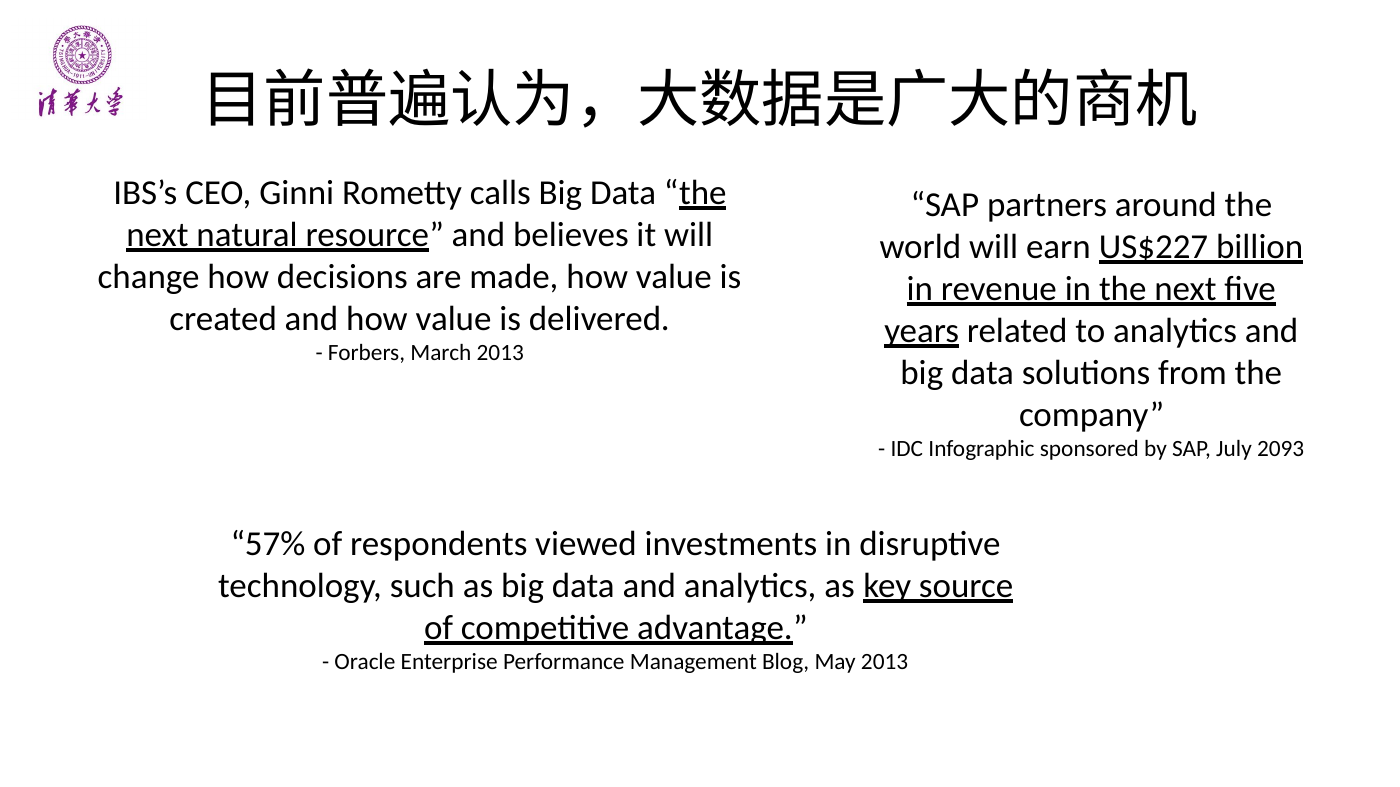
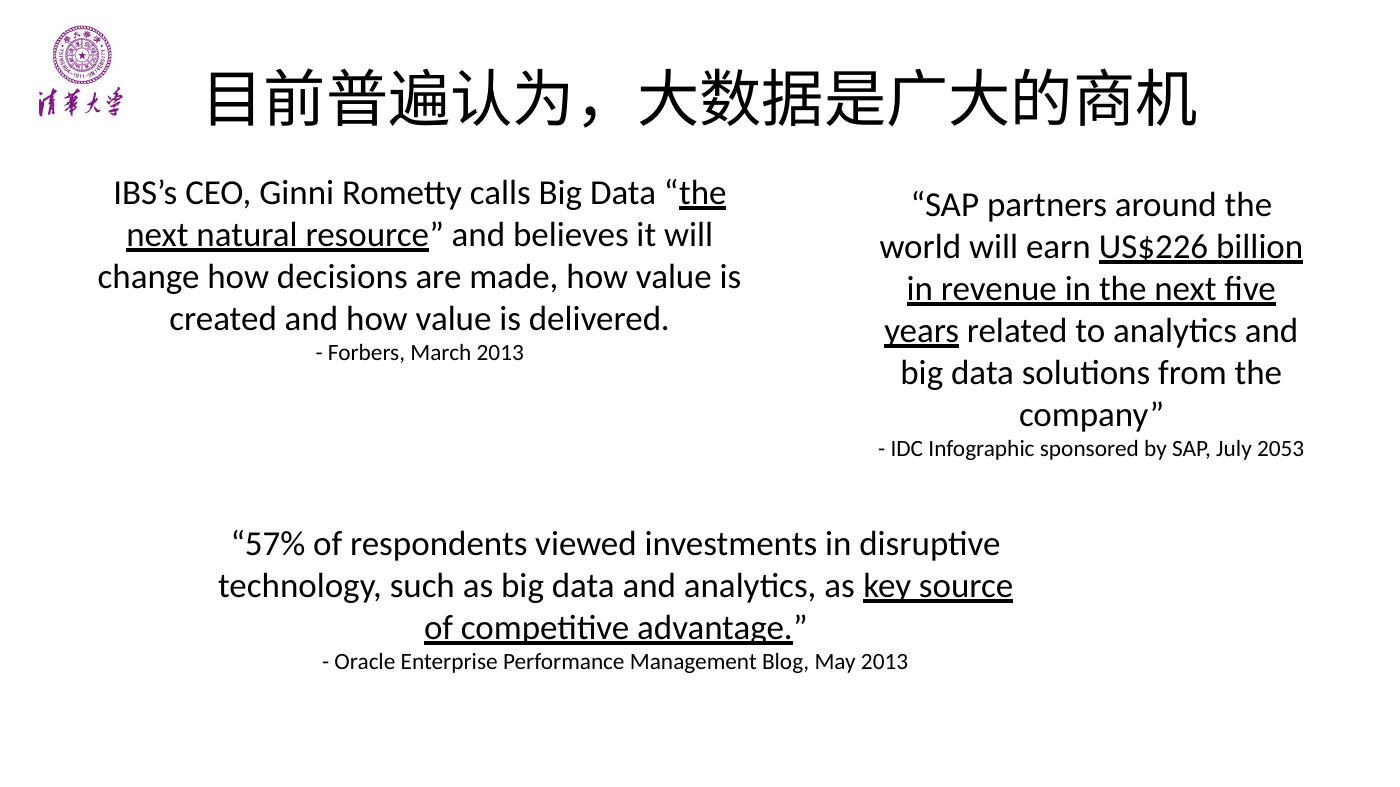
US$227: US$227 -> US$226
2093: 2093 -> 2053
